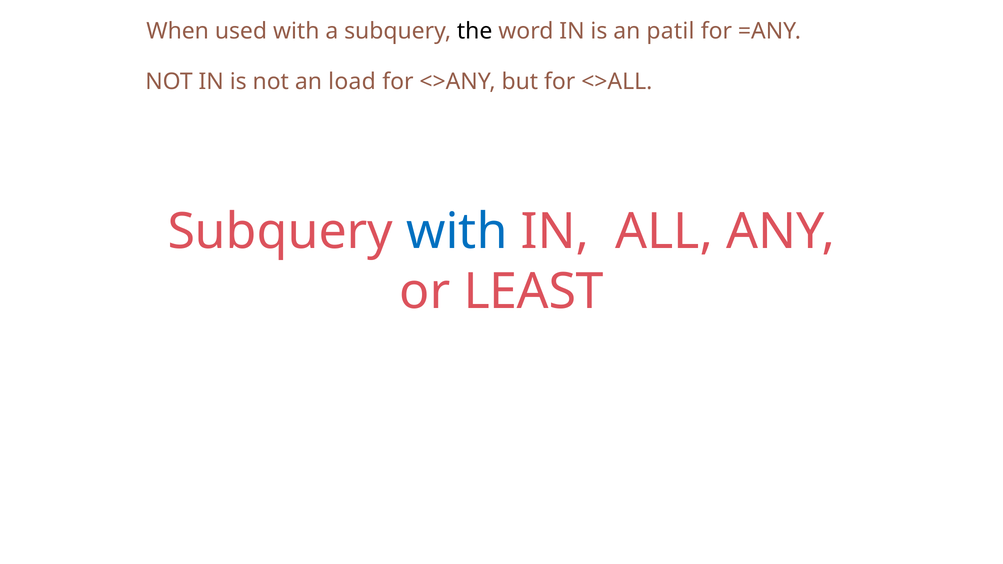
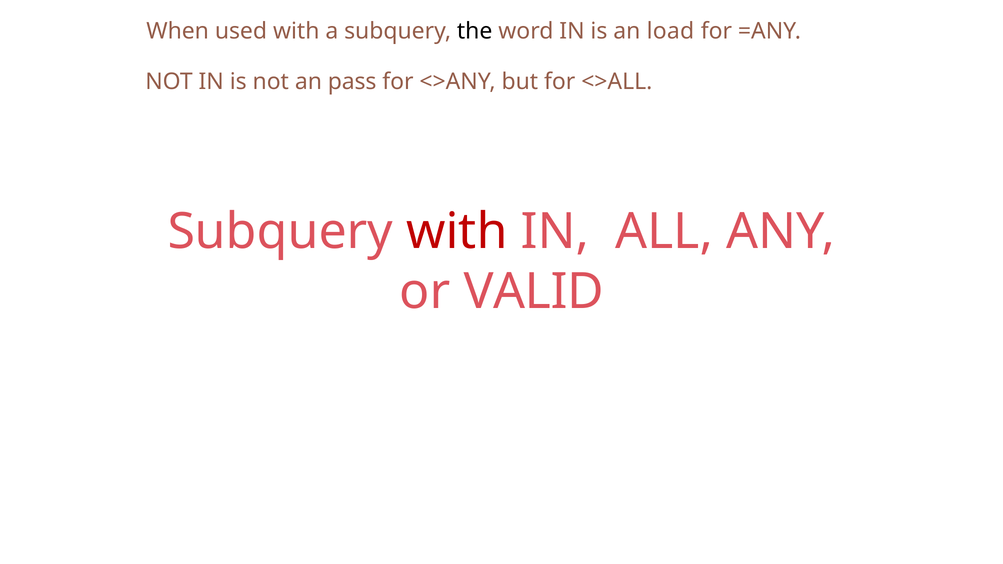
patil: patil -> load
load: load -> pass
with at (457, 232) colour: blue -> red
LEAST: LEAST -> VALID
